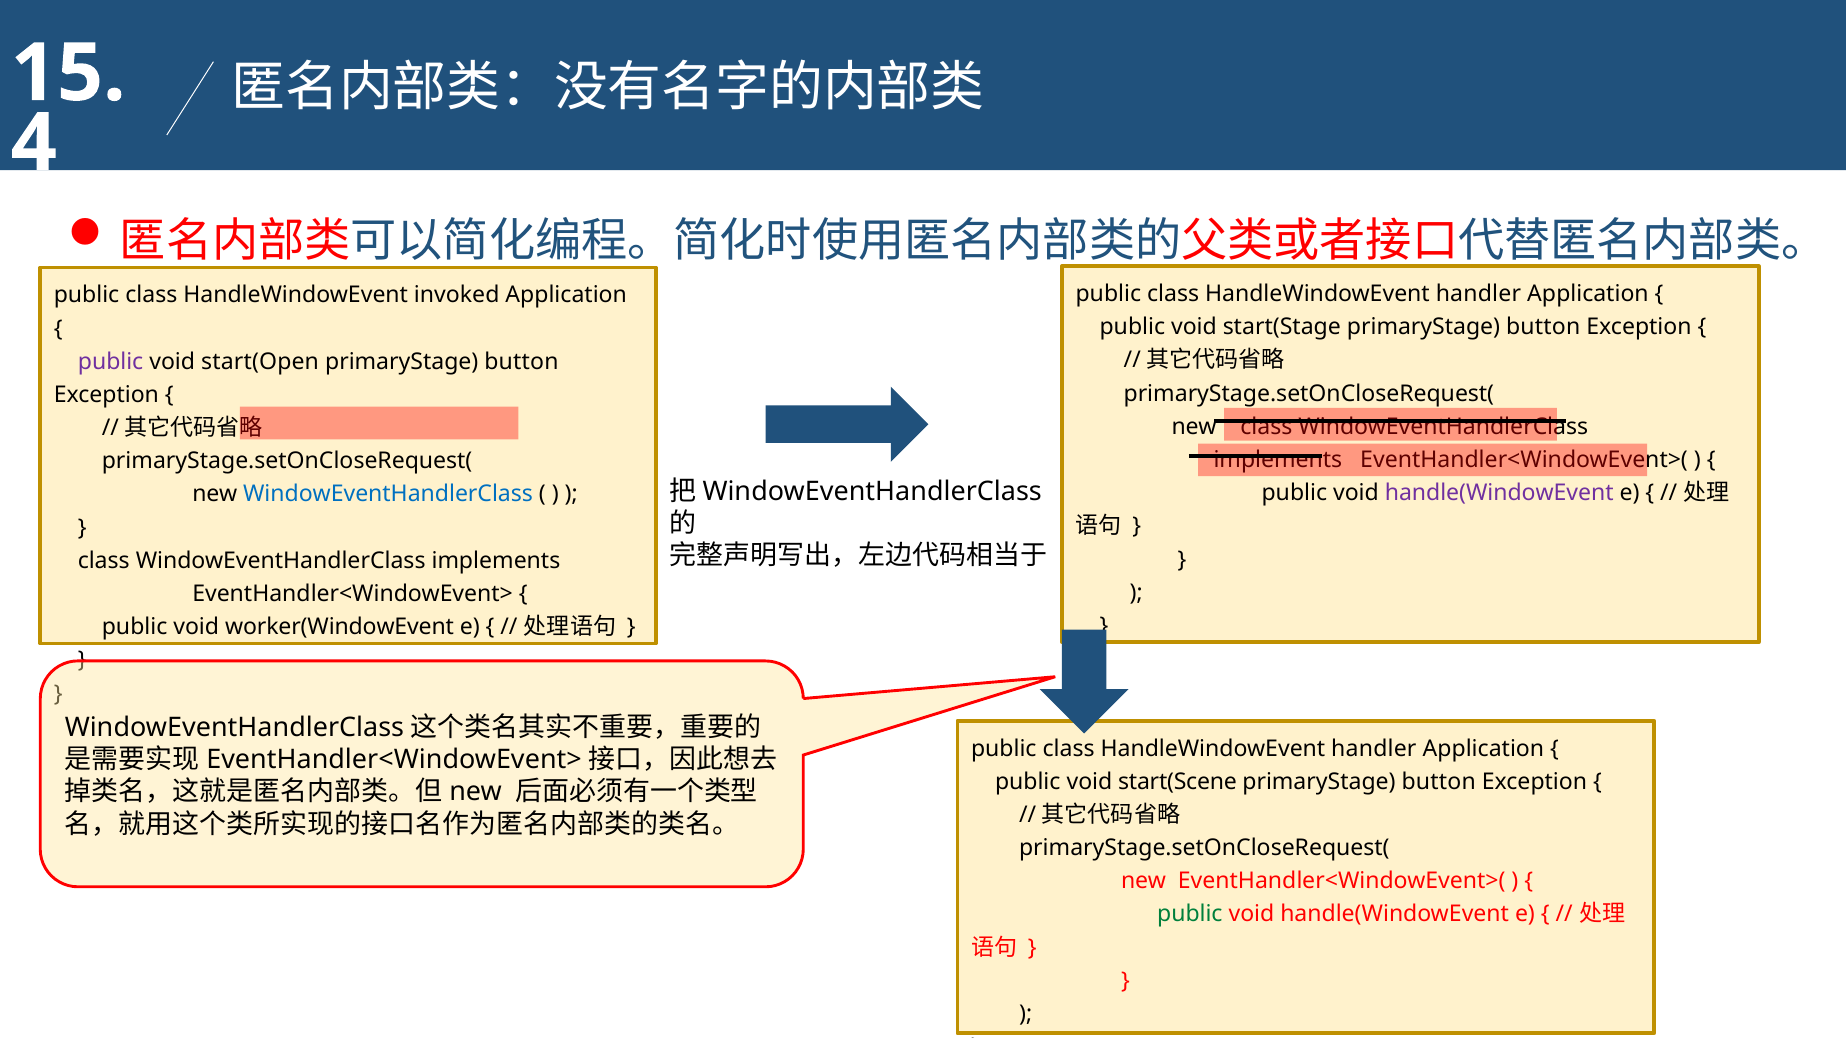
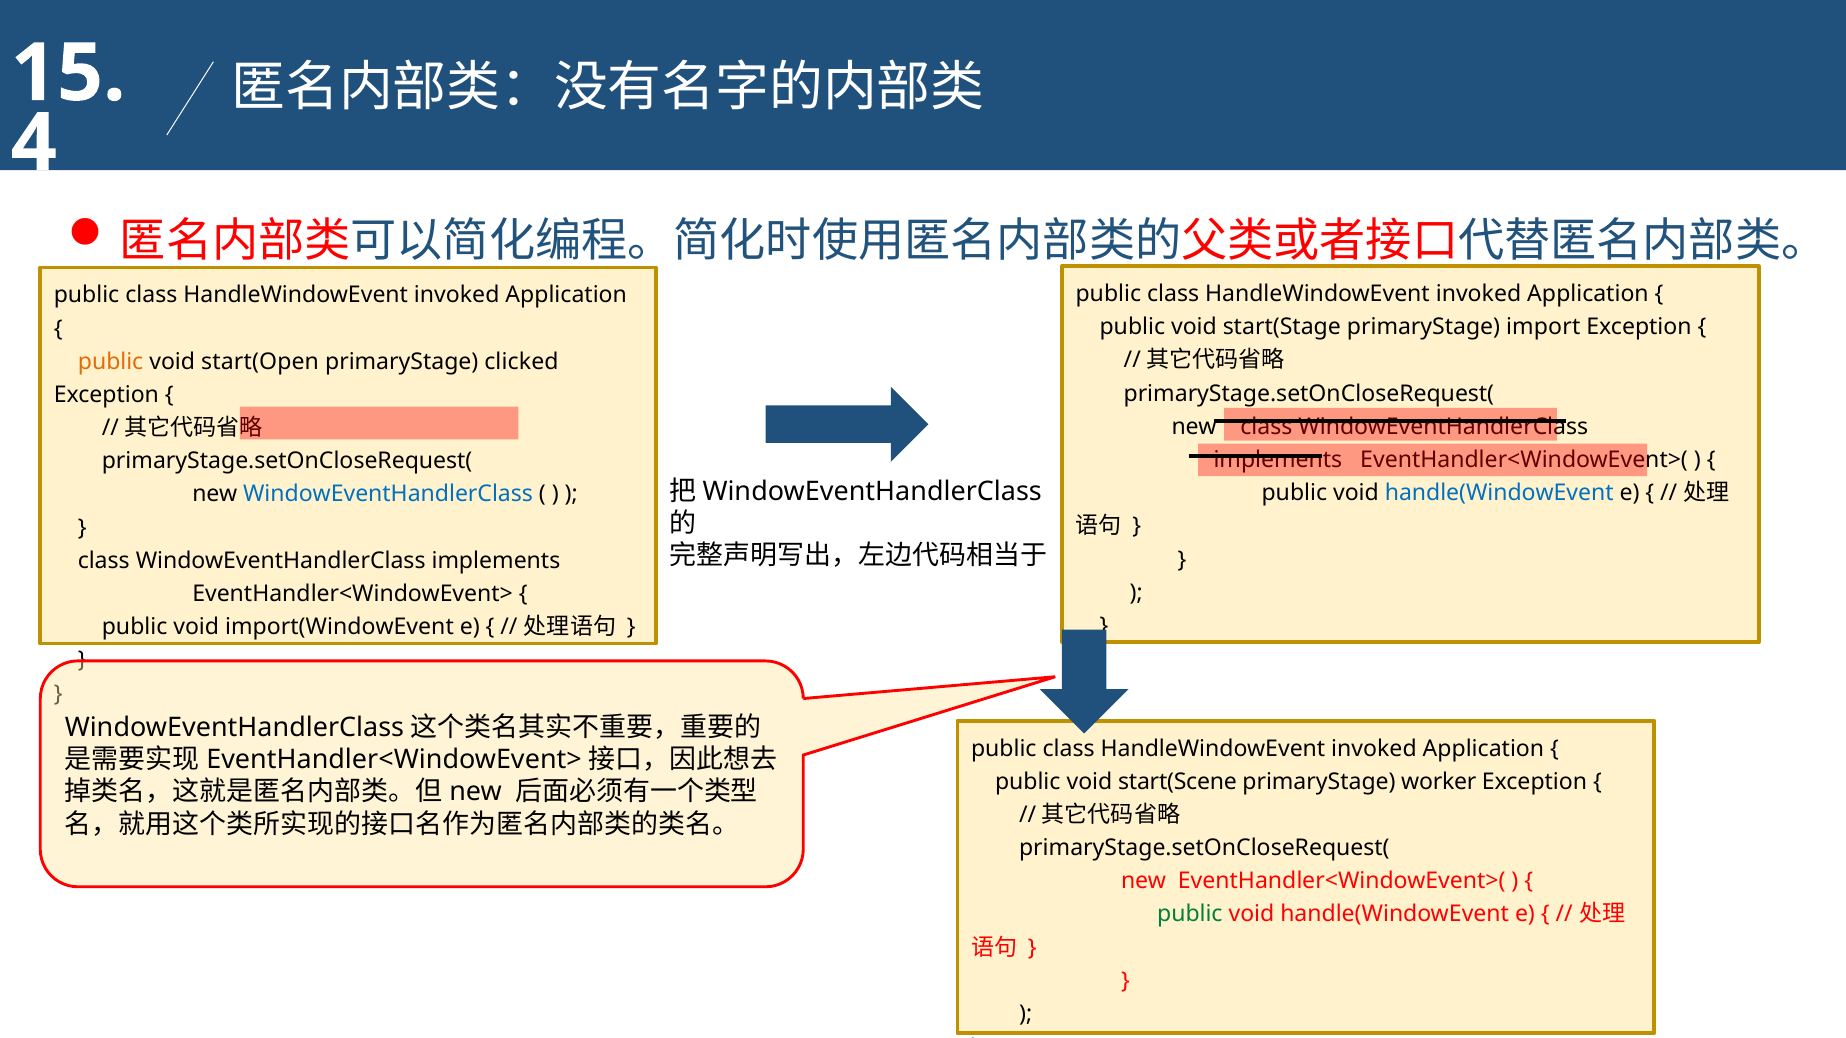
handler at (1478, 294): handler -> invoked
start(Stage primaryStage button: button -> import
public at (111, 362) colour: purple -> orange
button at (521, 362): button -> clicked
handle(WindowEvent at (1499, 493) colour: purple -> blue
worker(WindowEvent: worker(WindowEvent -> import(WindowEvent
handler at (1374, 749): handler -> invoked
button at (1439, 782): button -> worker
